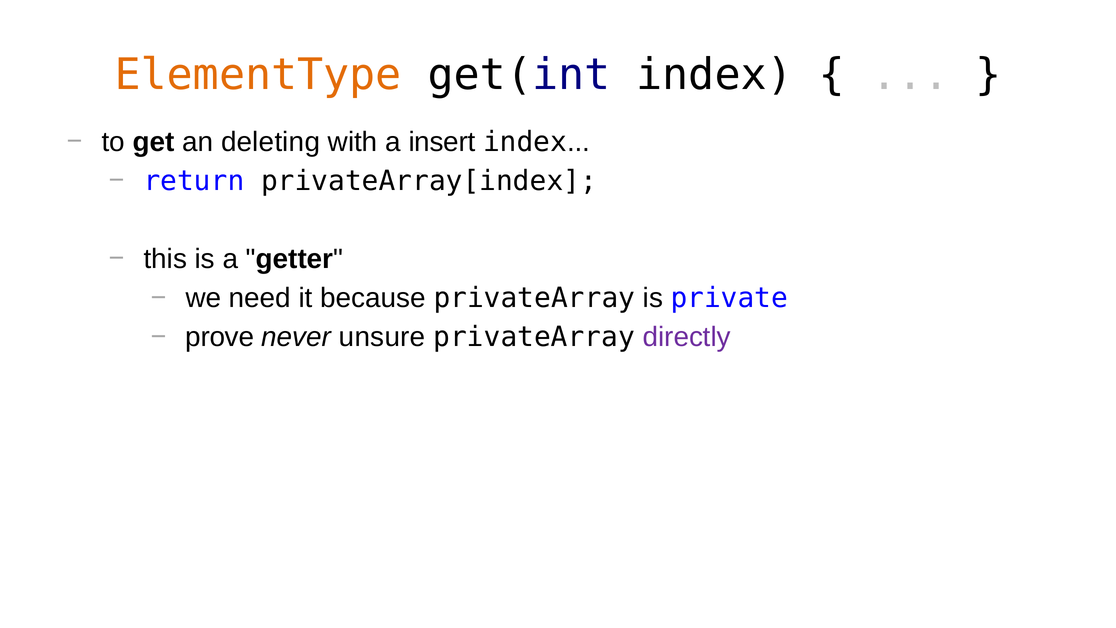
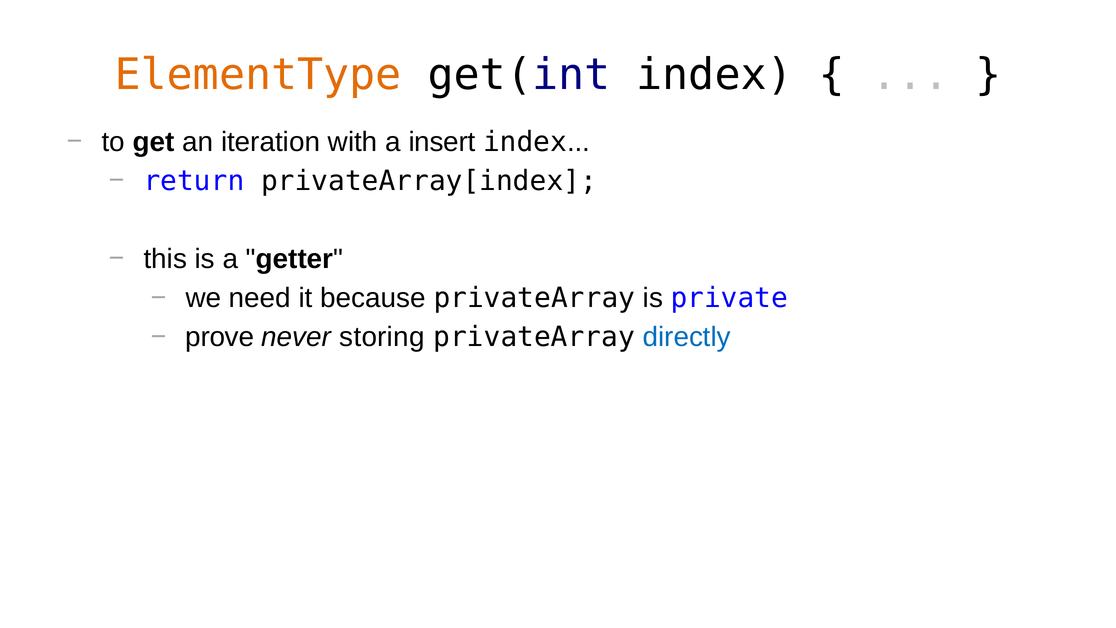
deleting: deleting -> iteration
unsure: unsure -> storing
directly colour: purple -> blue
